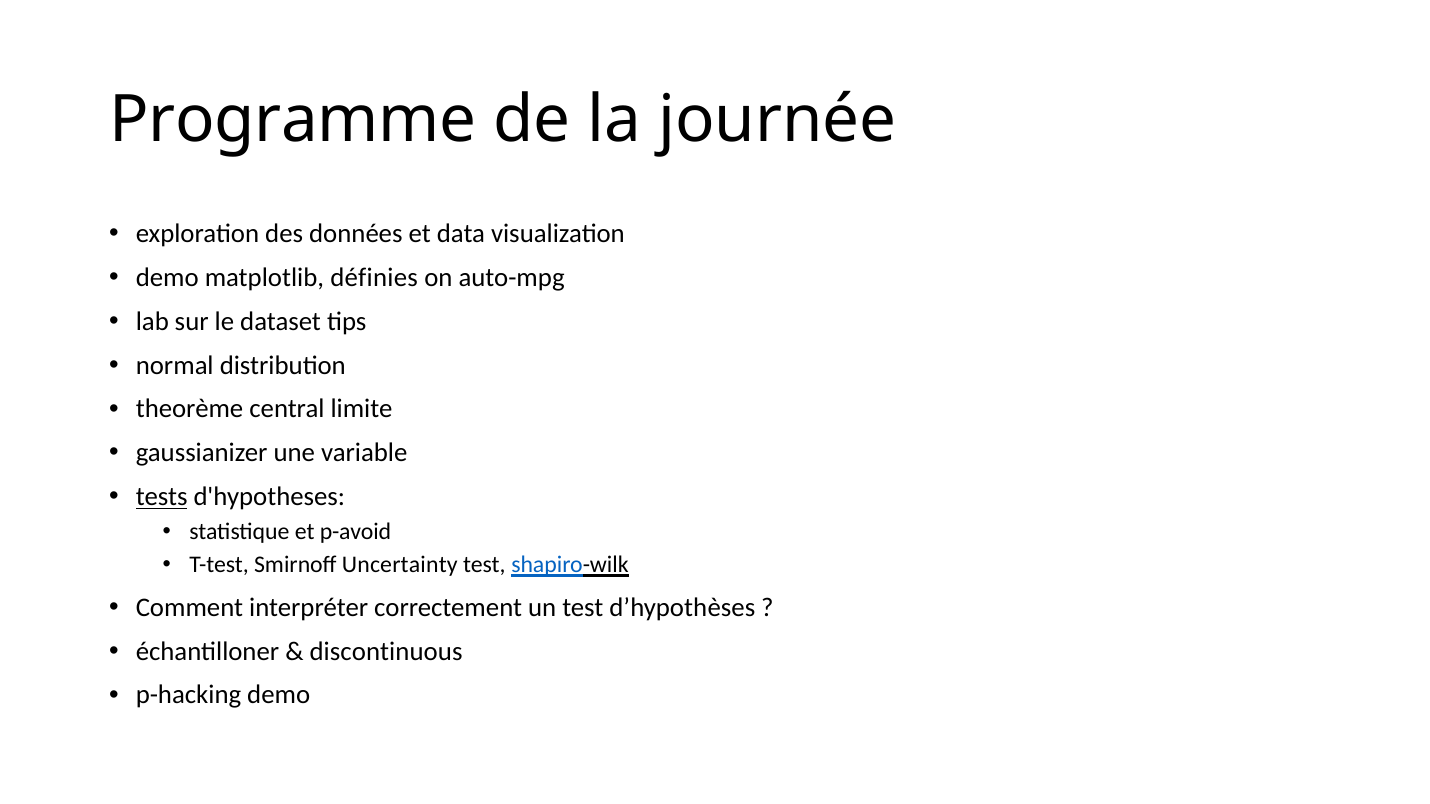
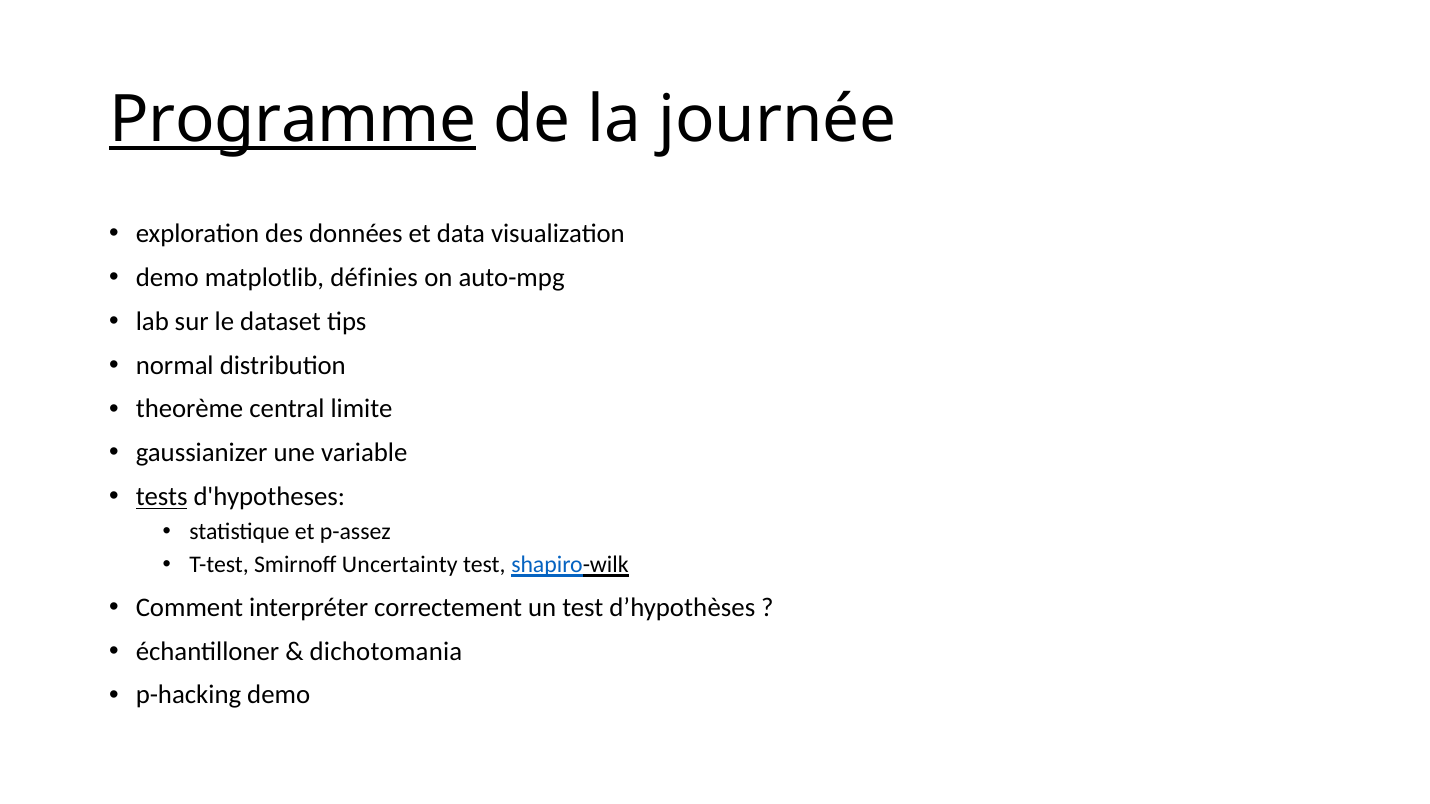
Programme underline: none -> present
p-avoid: p-avoid -> p-assez
discontinuous: discontinuous -> dichotomania
